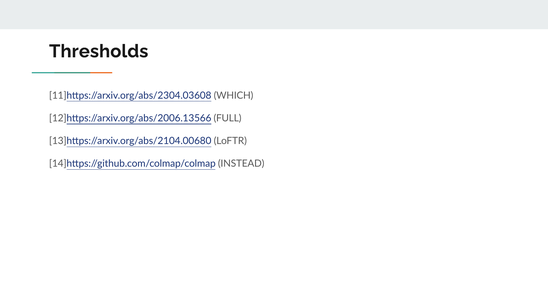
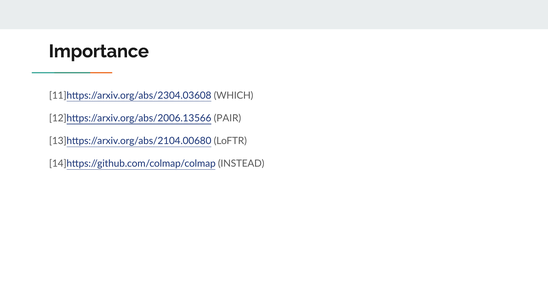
Thresholds: Thresholds -> Importance
FULL: FULL -> PAIR
